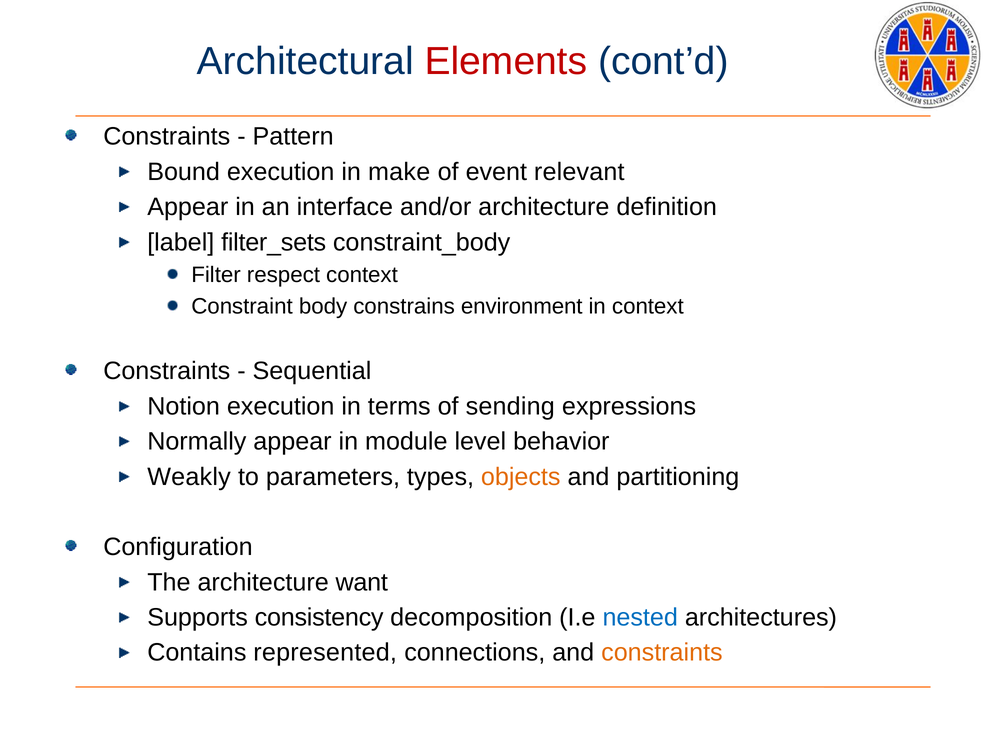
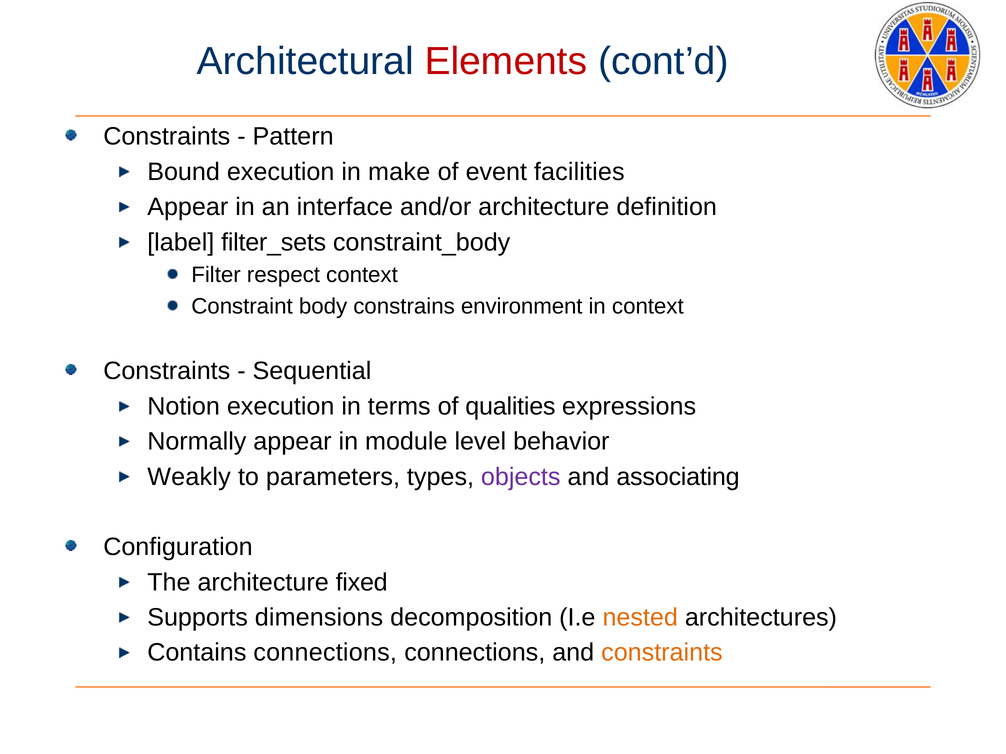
relevant: relevant -> facilities
sending: sending -> qualities
objects colour: orange -> purple
partitioning: partitioning -> associating
want: want -> fixed
consistency: consistency -> dimensions
nested colour: blue -> orange
Contains represented: represented -> connections
